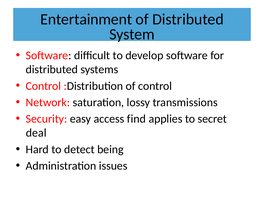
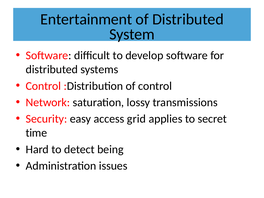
find: find -> grid
deal: deal -> time
